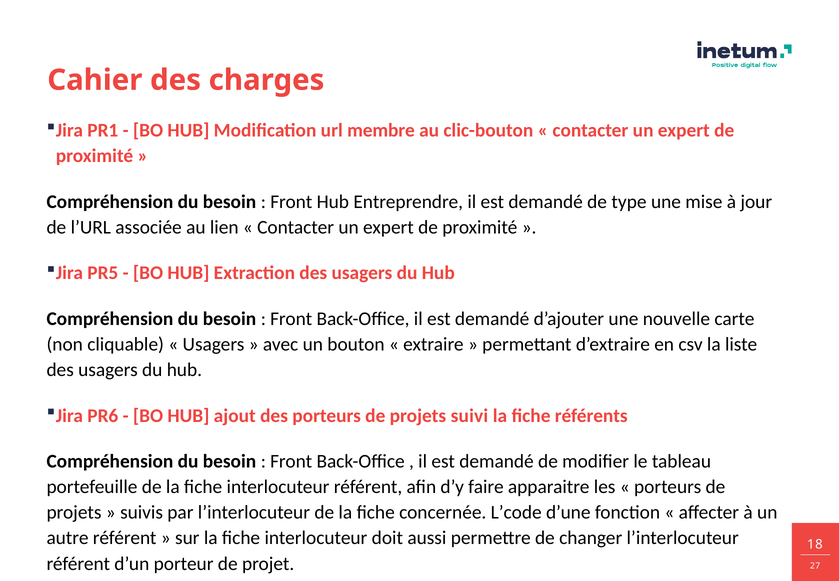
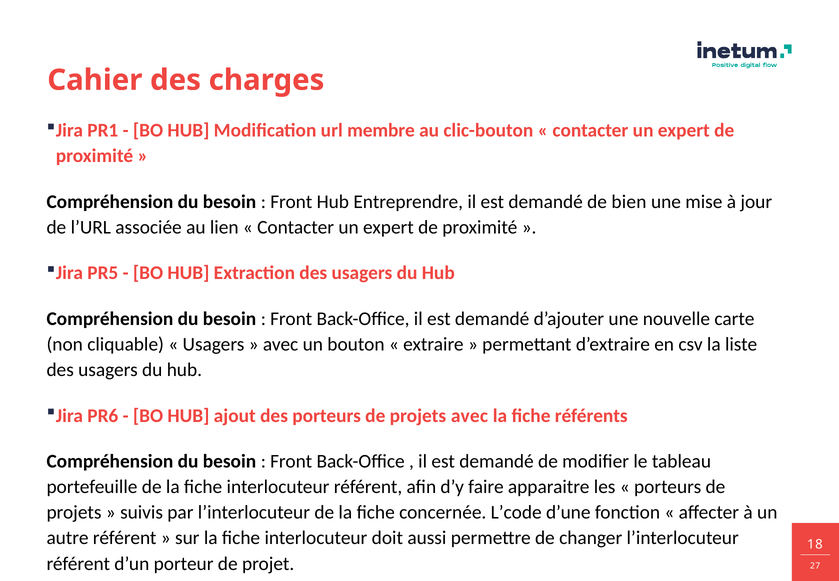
type: type -> bien
projets suivi: suivi -> avec
